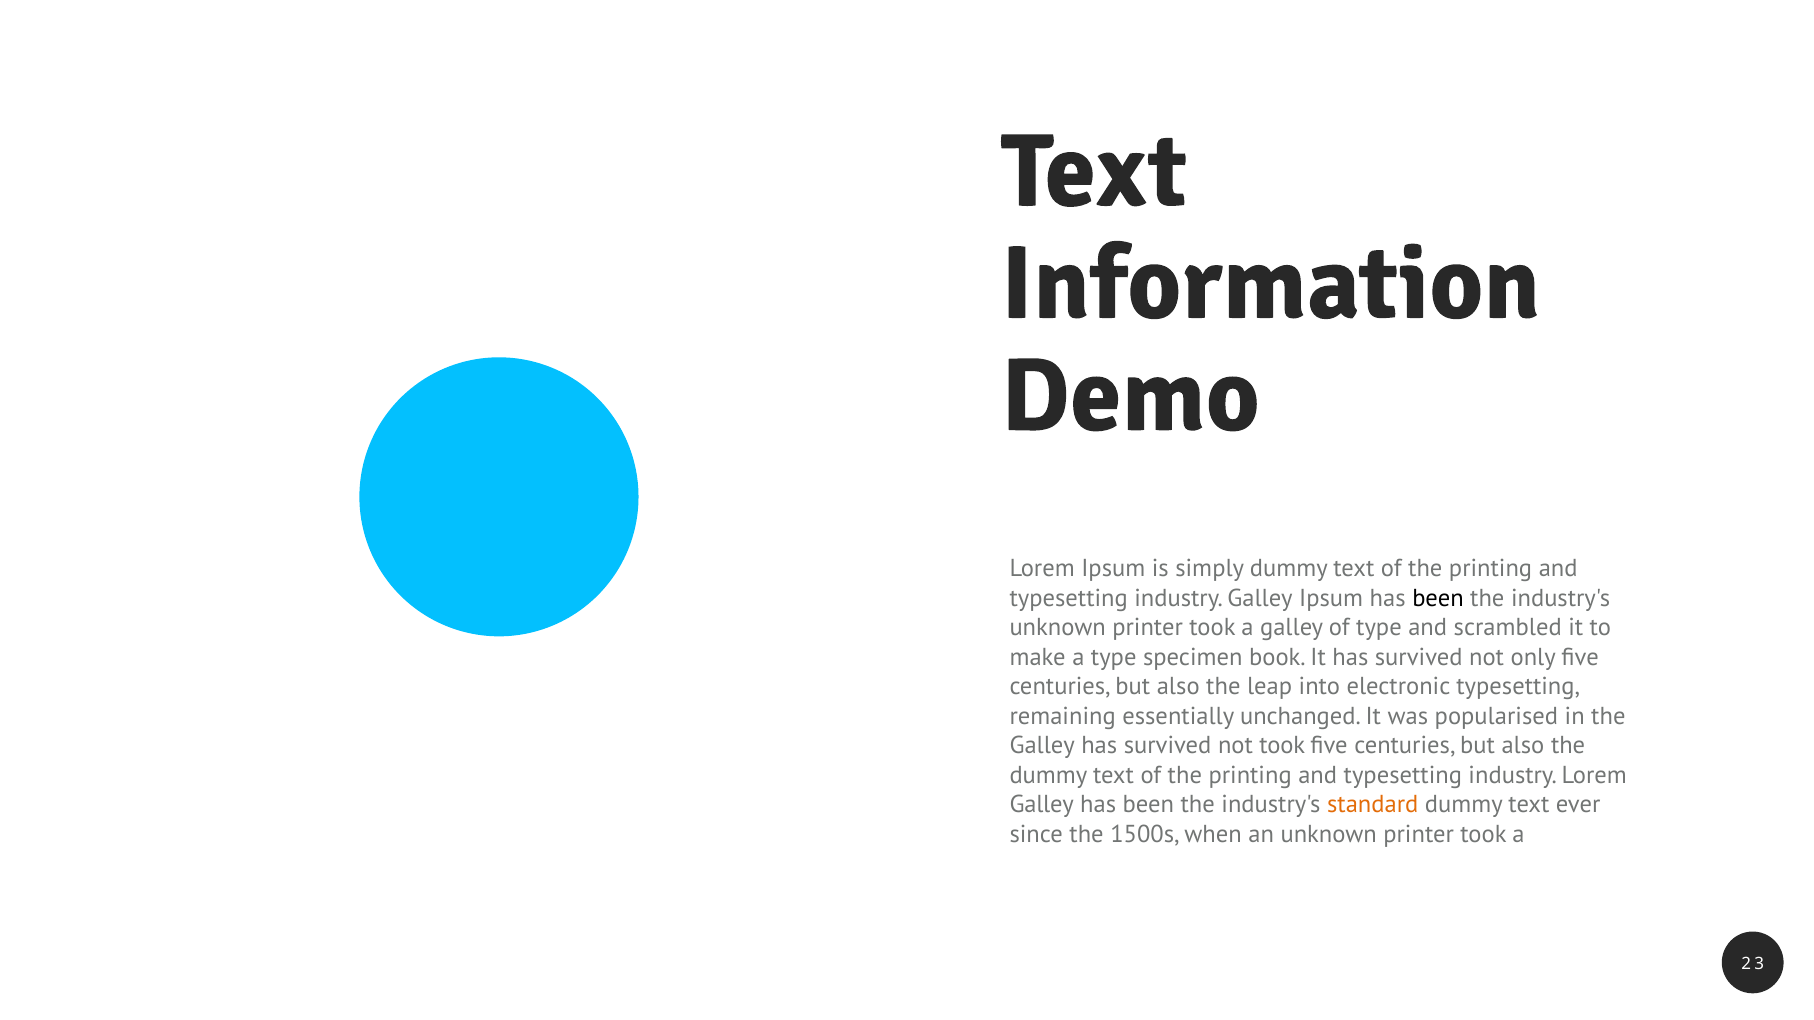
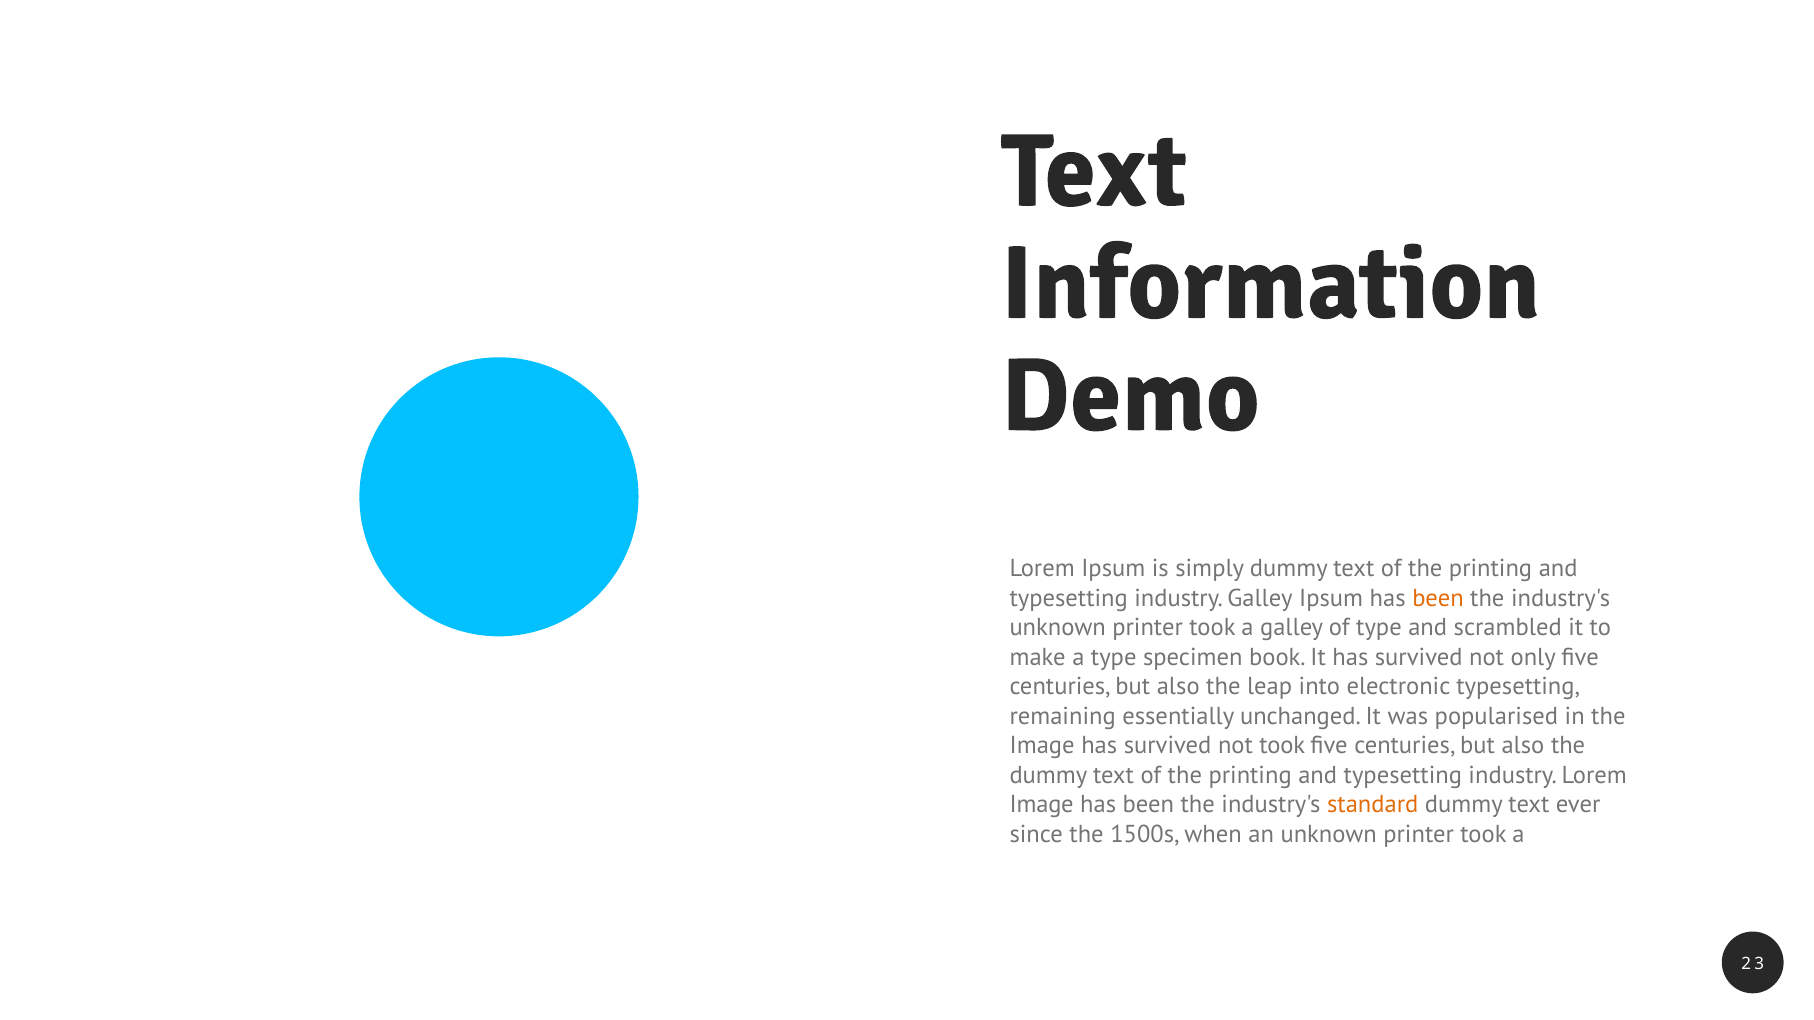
been at (1438, 598) colour: black -> orange
Galley at (1042, 746): Galley -> Image
Galley at (1042, 805): Galley -> Image
